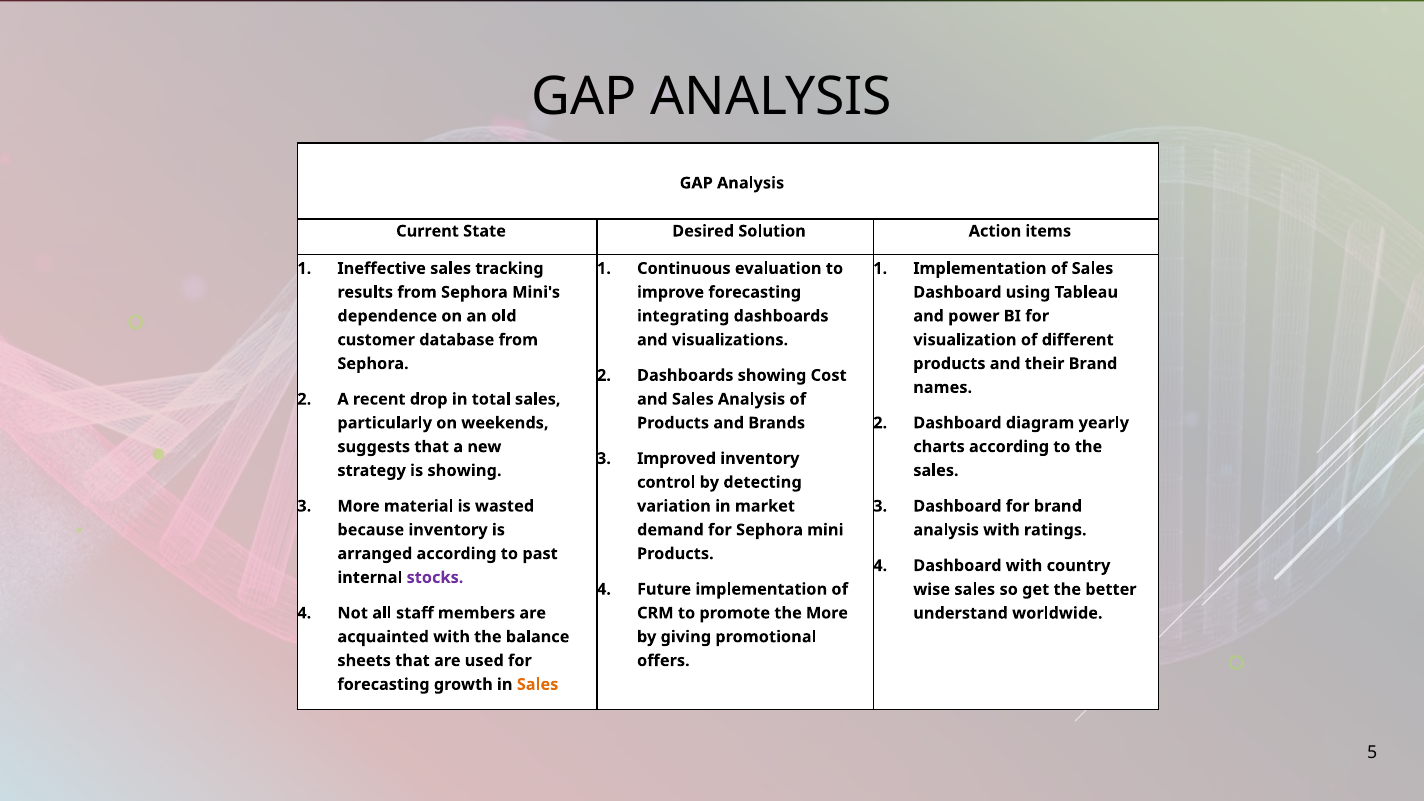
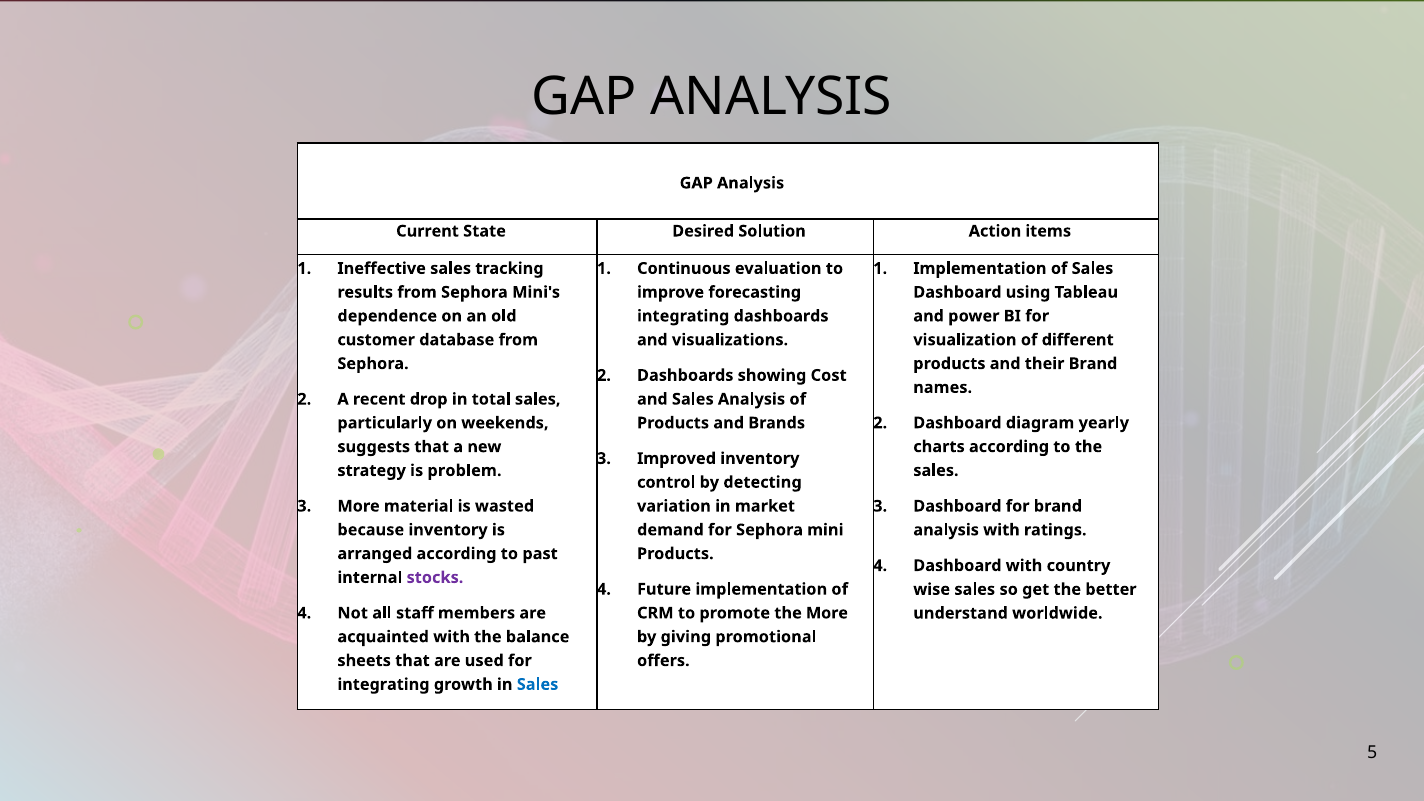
is showing: showing -> problem
forecasting at (383, 684): forecasting -> integrating
Sales at (538, 684) colour: orange -> blue
